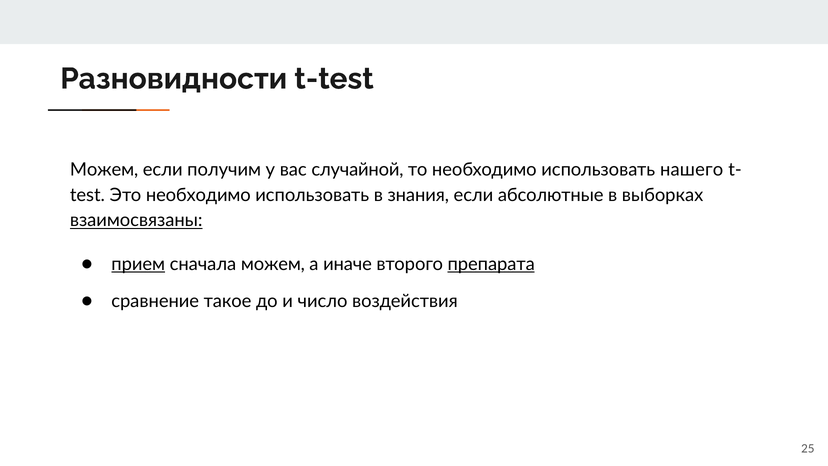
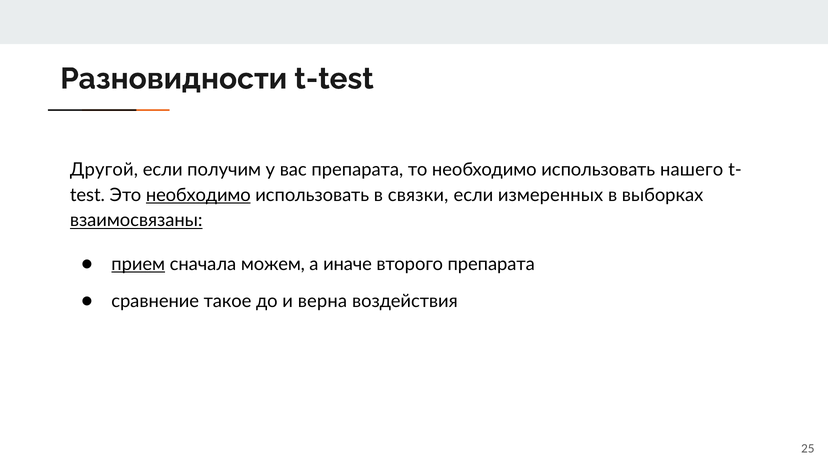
Можем at (104, 170): Можем -> Другой
вас случайной: случайной -> препарата
необходимо at (198, 195) underline: none -> present
знания: знания -> связки
абсолютные: абсолютные -> измеренных
препарата at (491, 264) underline: present -> none
число: число -> верна
